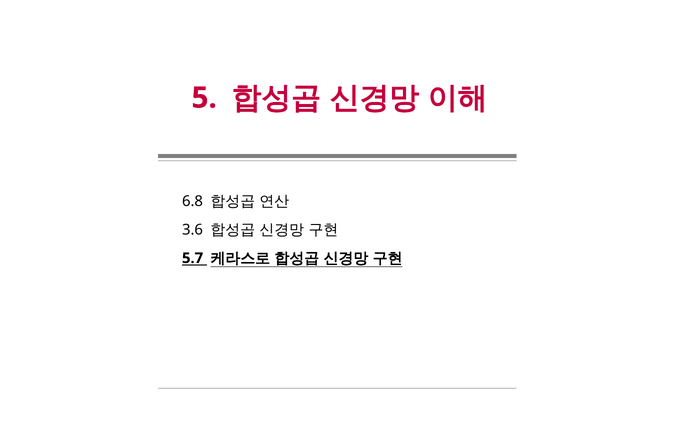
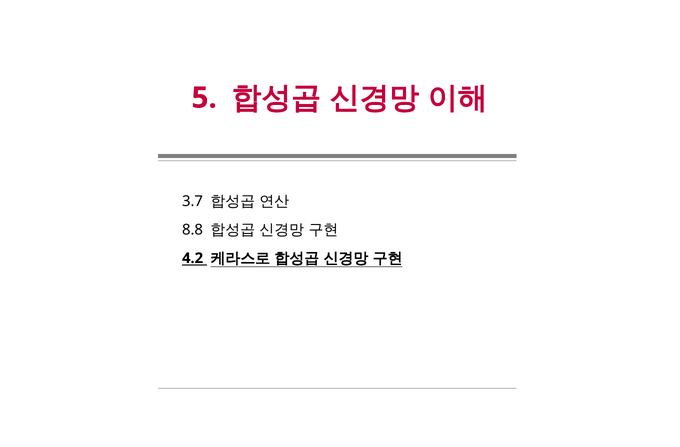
6.8: 6.8 -> 3.7
3.6: 3.6 -> 8.8
5.7: 5.7 -> 4.2
